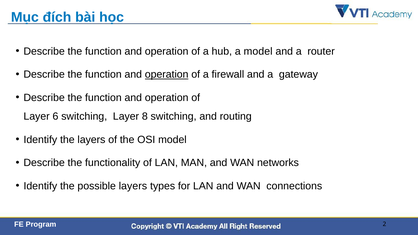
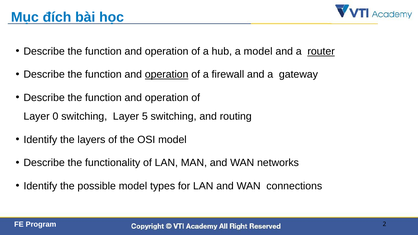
router underline: none -> present
6: 6 -> 0
8: 8 -> 5
possible layers: layers -> model
